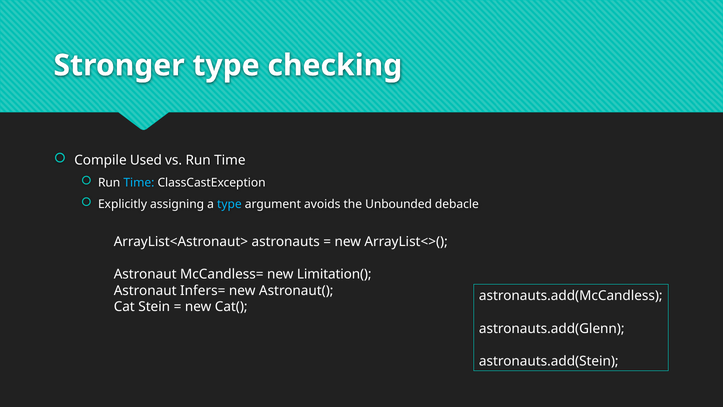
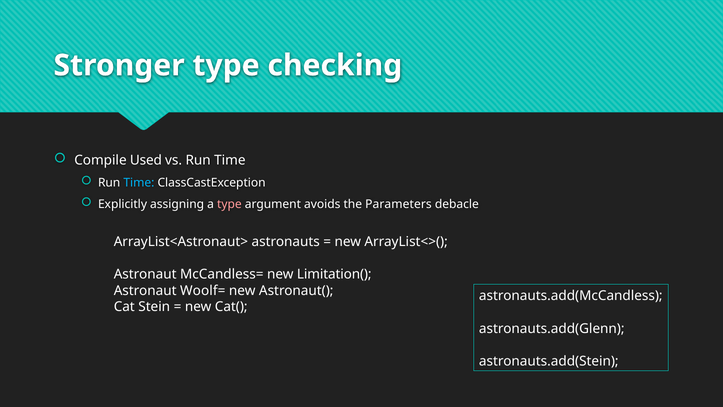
type at (229, 204) colour: light blue -> pink
Unbounded: Unbounded -> Parameters
Infers=: Infers= -> Woolf=
